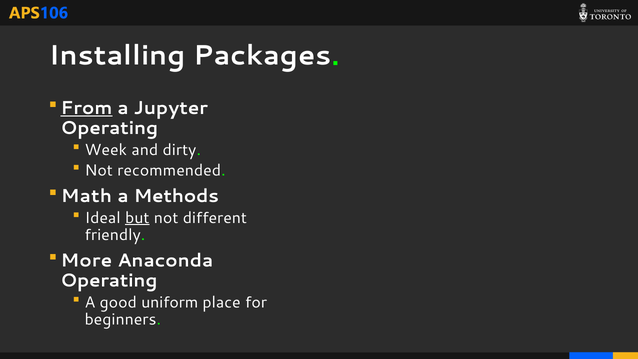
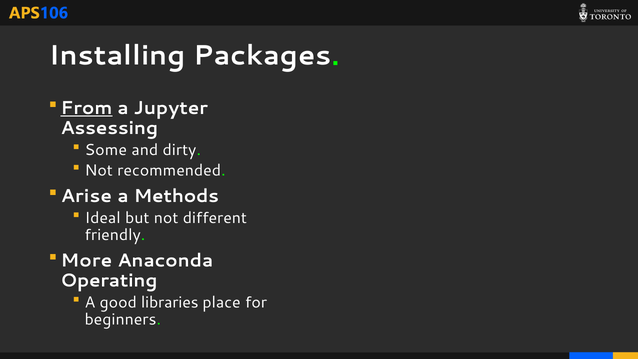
Operating at (109, 128): Operating -> Assessing
Week: Week -> Some
Math: Math -> Arise
but underline: present -> none
uniform: uniform -> libraries
